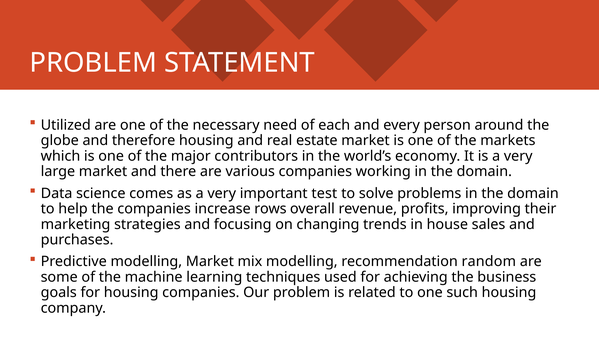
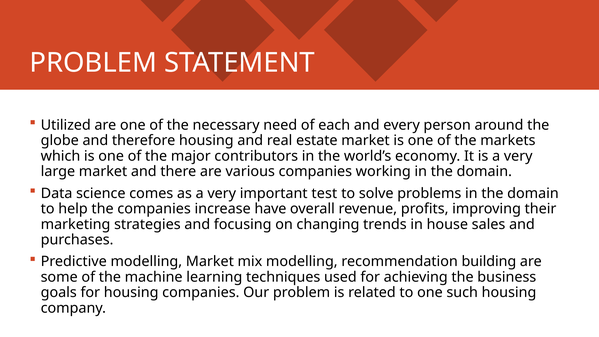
rows: rows -> have
random: random -> building
